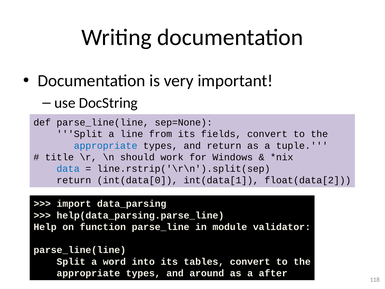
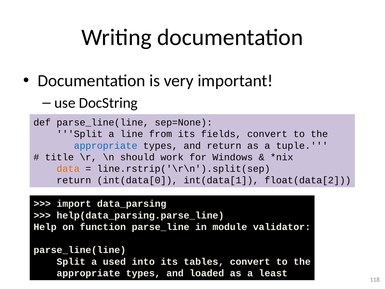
data colour: blue -> orange
word: word -> used
around: around -> loaded
after: after -> least
